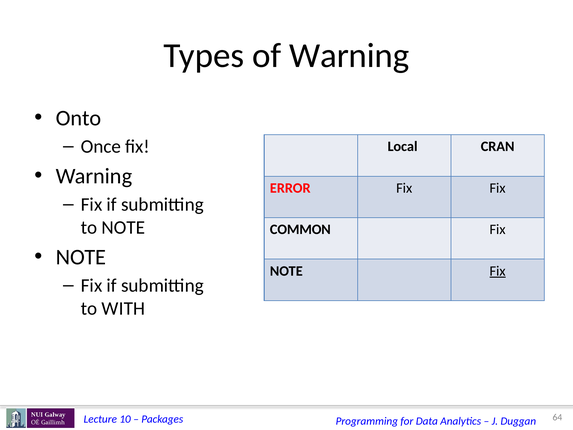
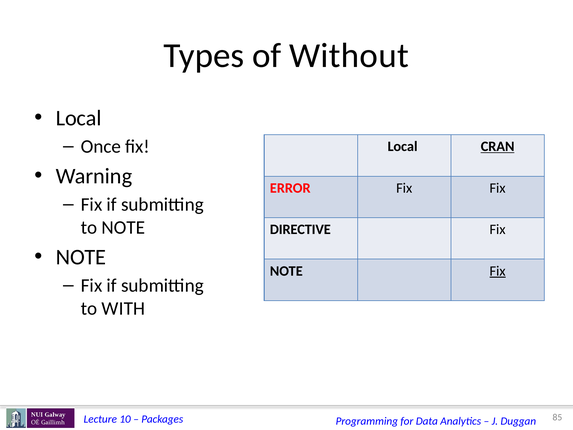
of Warning: Warning -> Without
Onto at (79, 118): Onto -> Local
CRAN underline: none -> present
COMMON: COMMON -> DIRECTIVE
64: 64 -> 85
